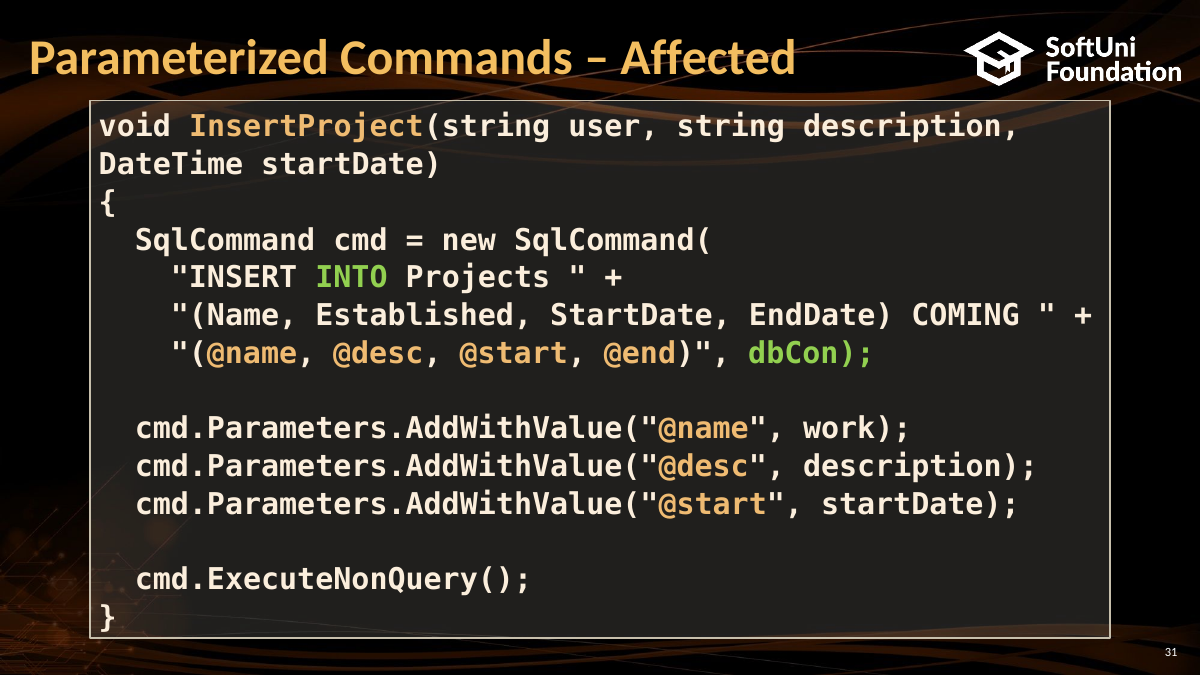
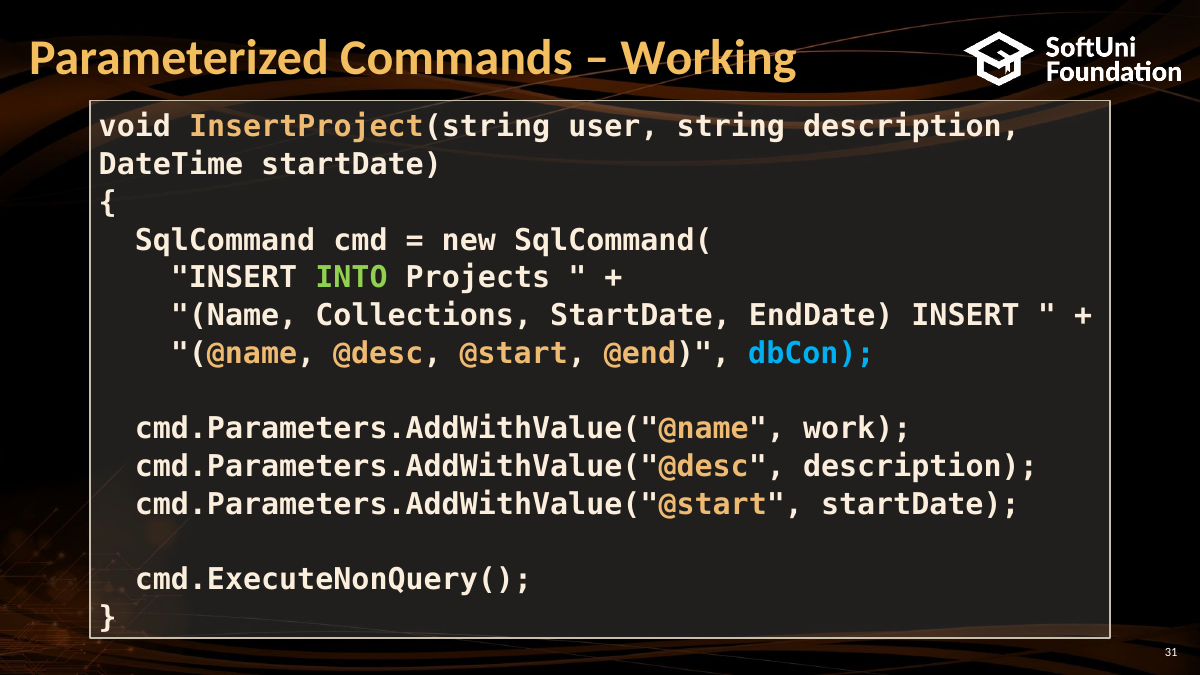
Affected: Affected -> Working
Established: Established -> Collections
EndDate COMING: COMING -> INSERT
dbCon colour: light green -> light blue
